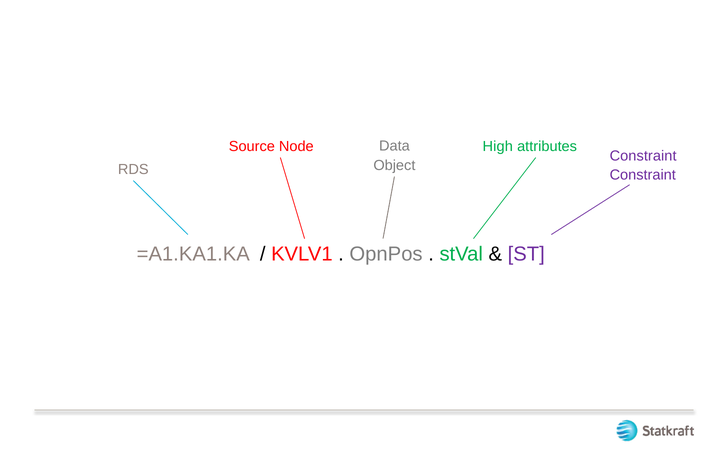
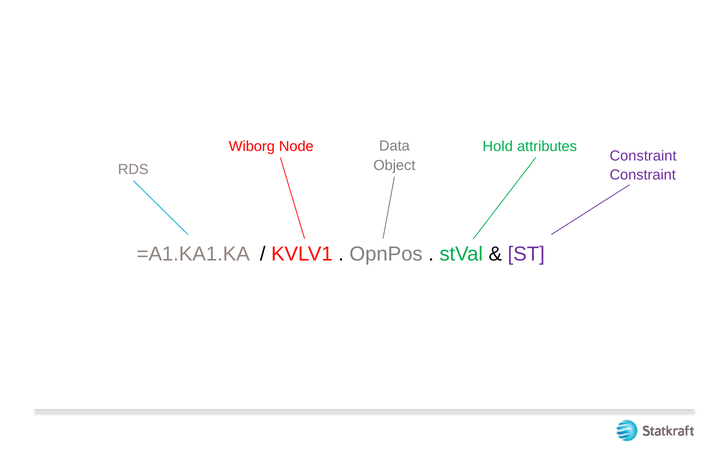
Source: Source -> Wiborg
High: High -> Hold
